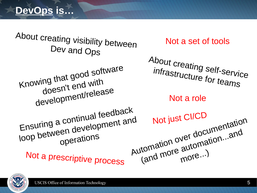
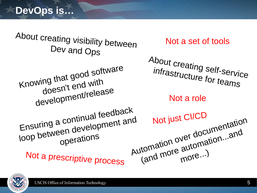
DevOps underline: present -> none
